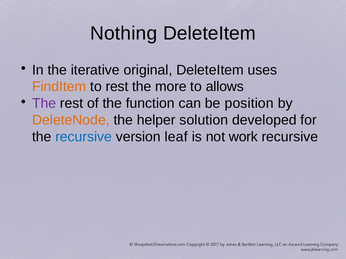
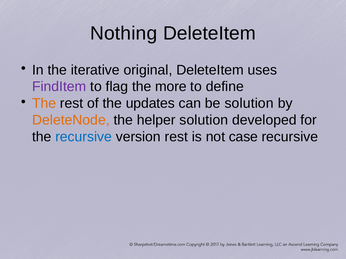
FindItem colour: orange -> purple
to rest: rest -> flag
allows: allows -> define
The at (44, 104) colour: purple -> orange
function: function -> updates
be position: position -> solution
version leaf: leaf -> rest
work: work -> case
